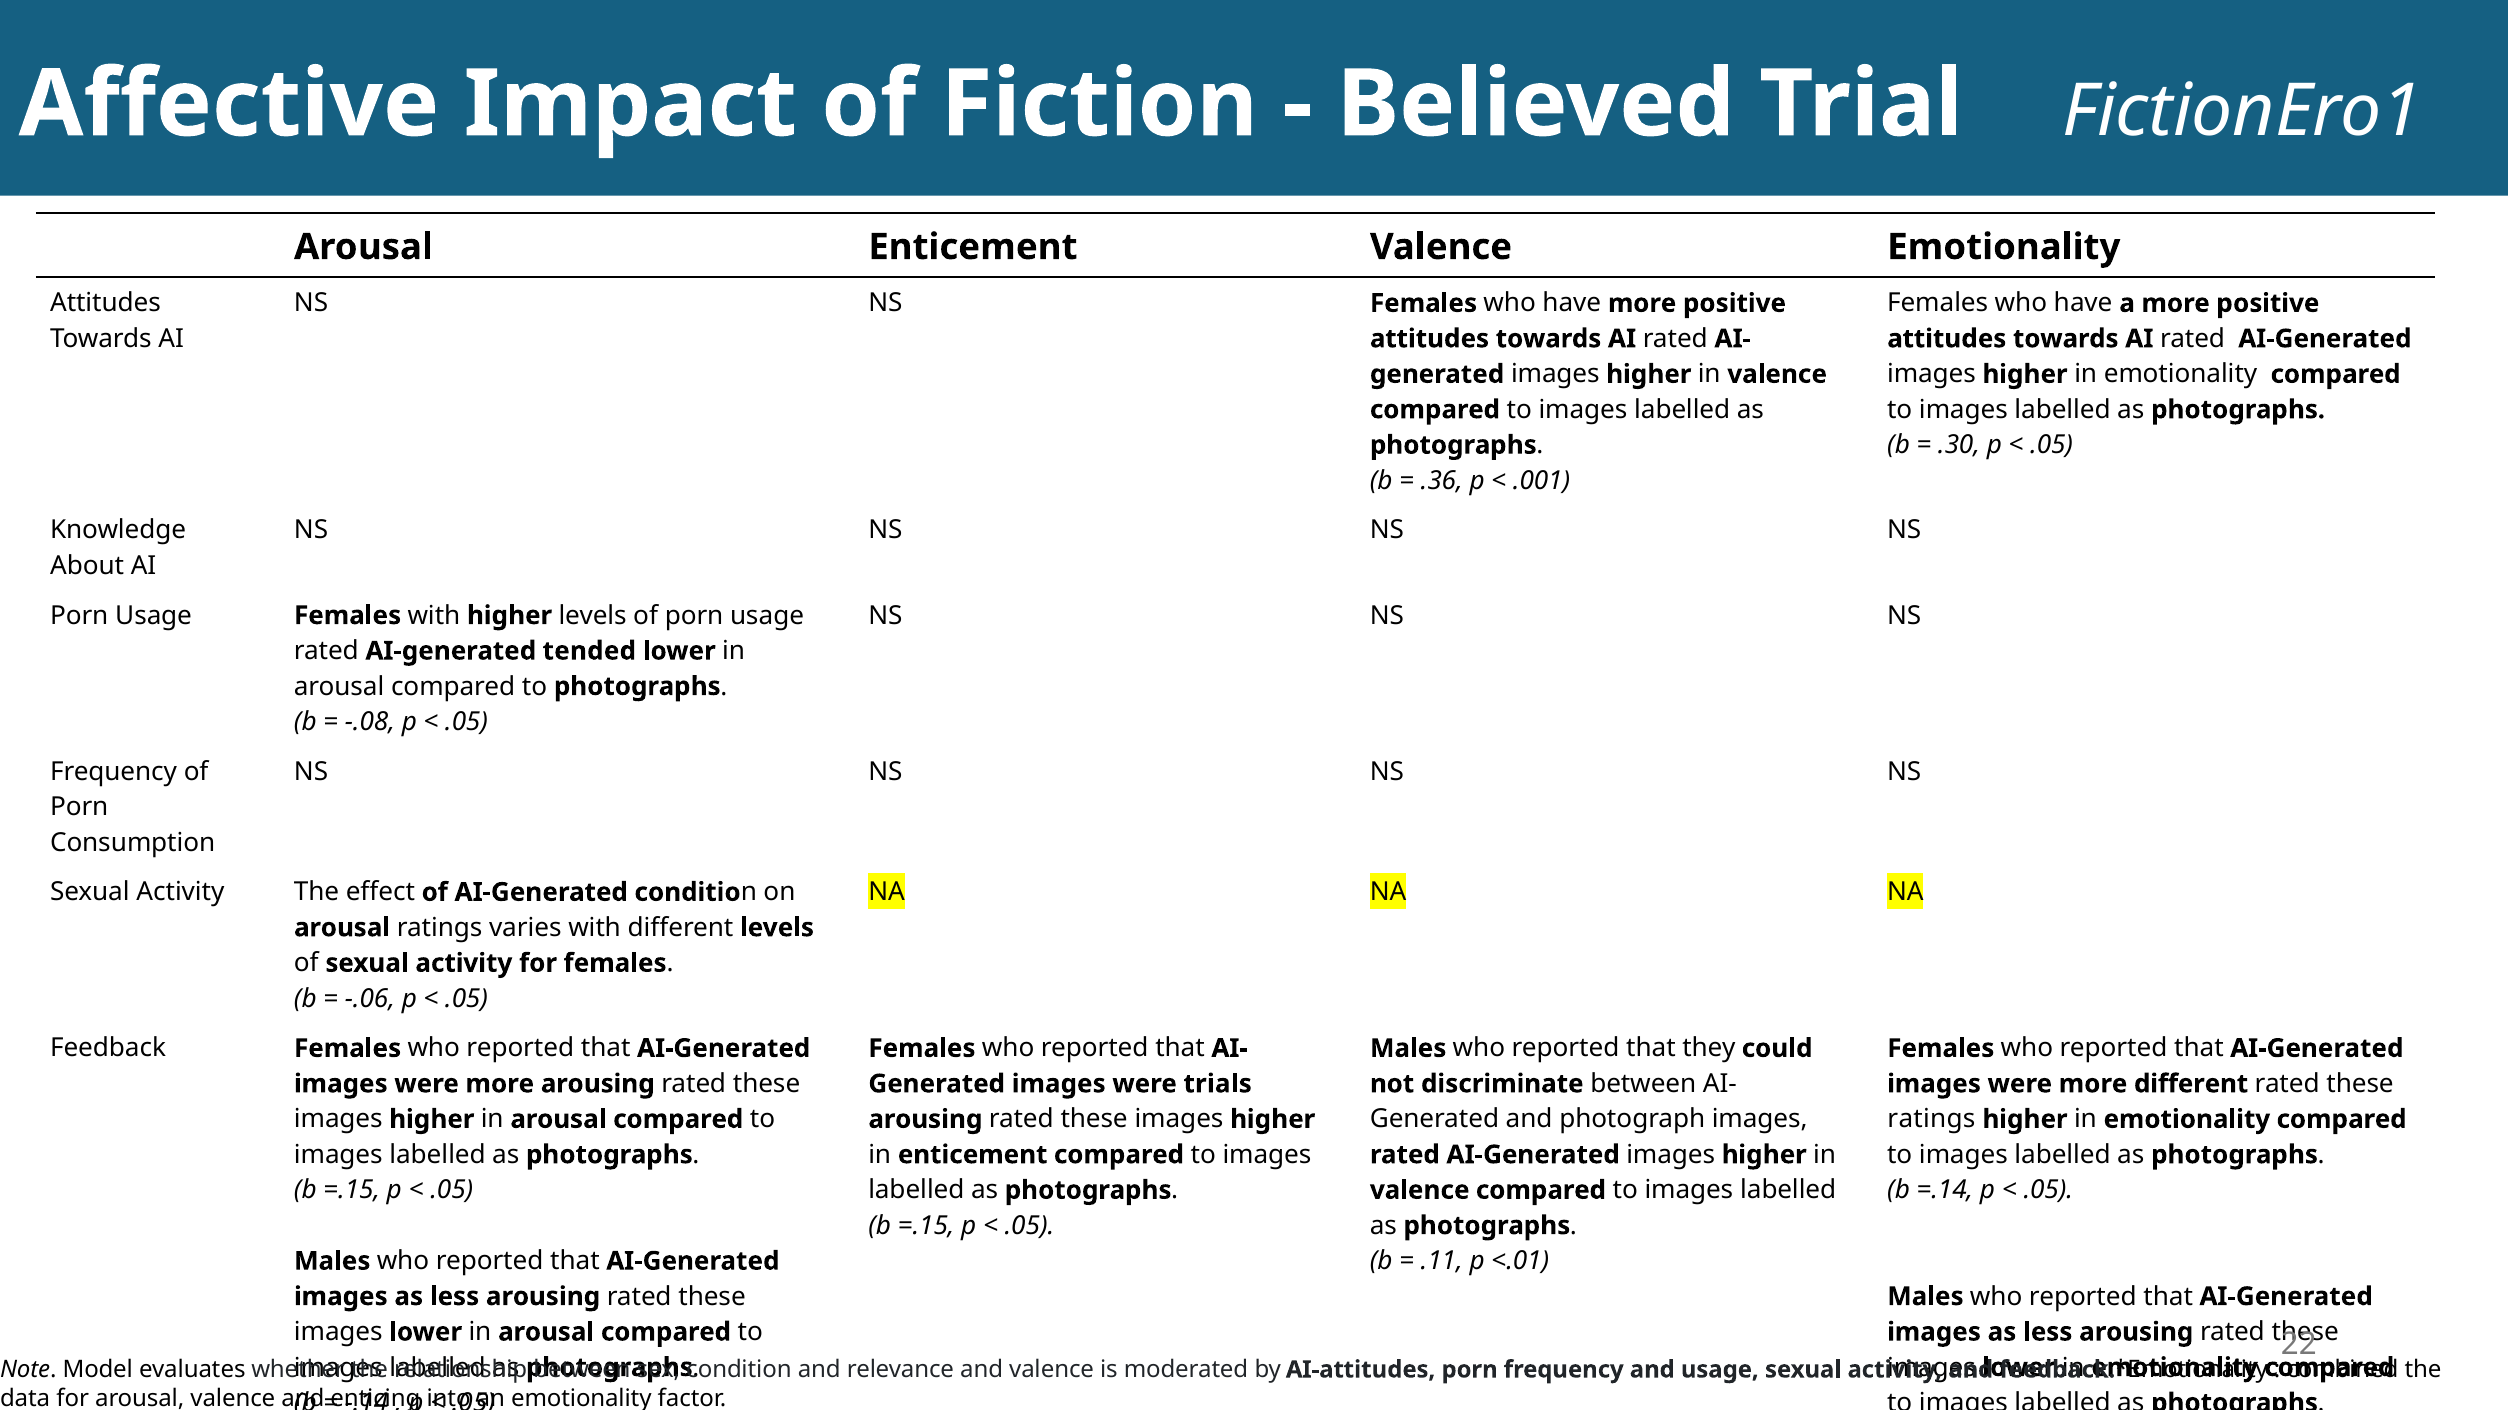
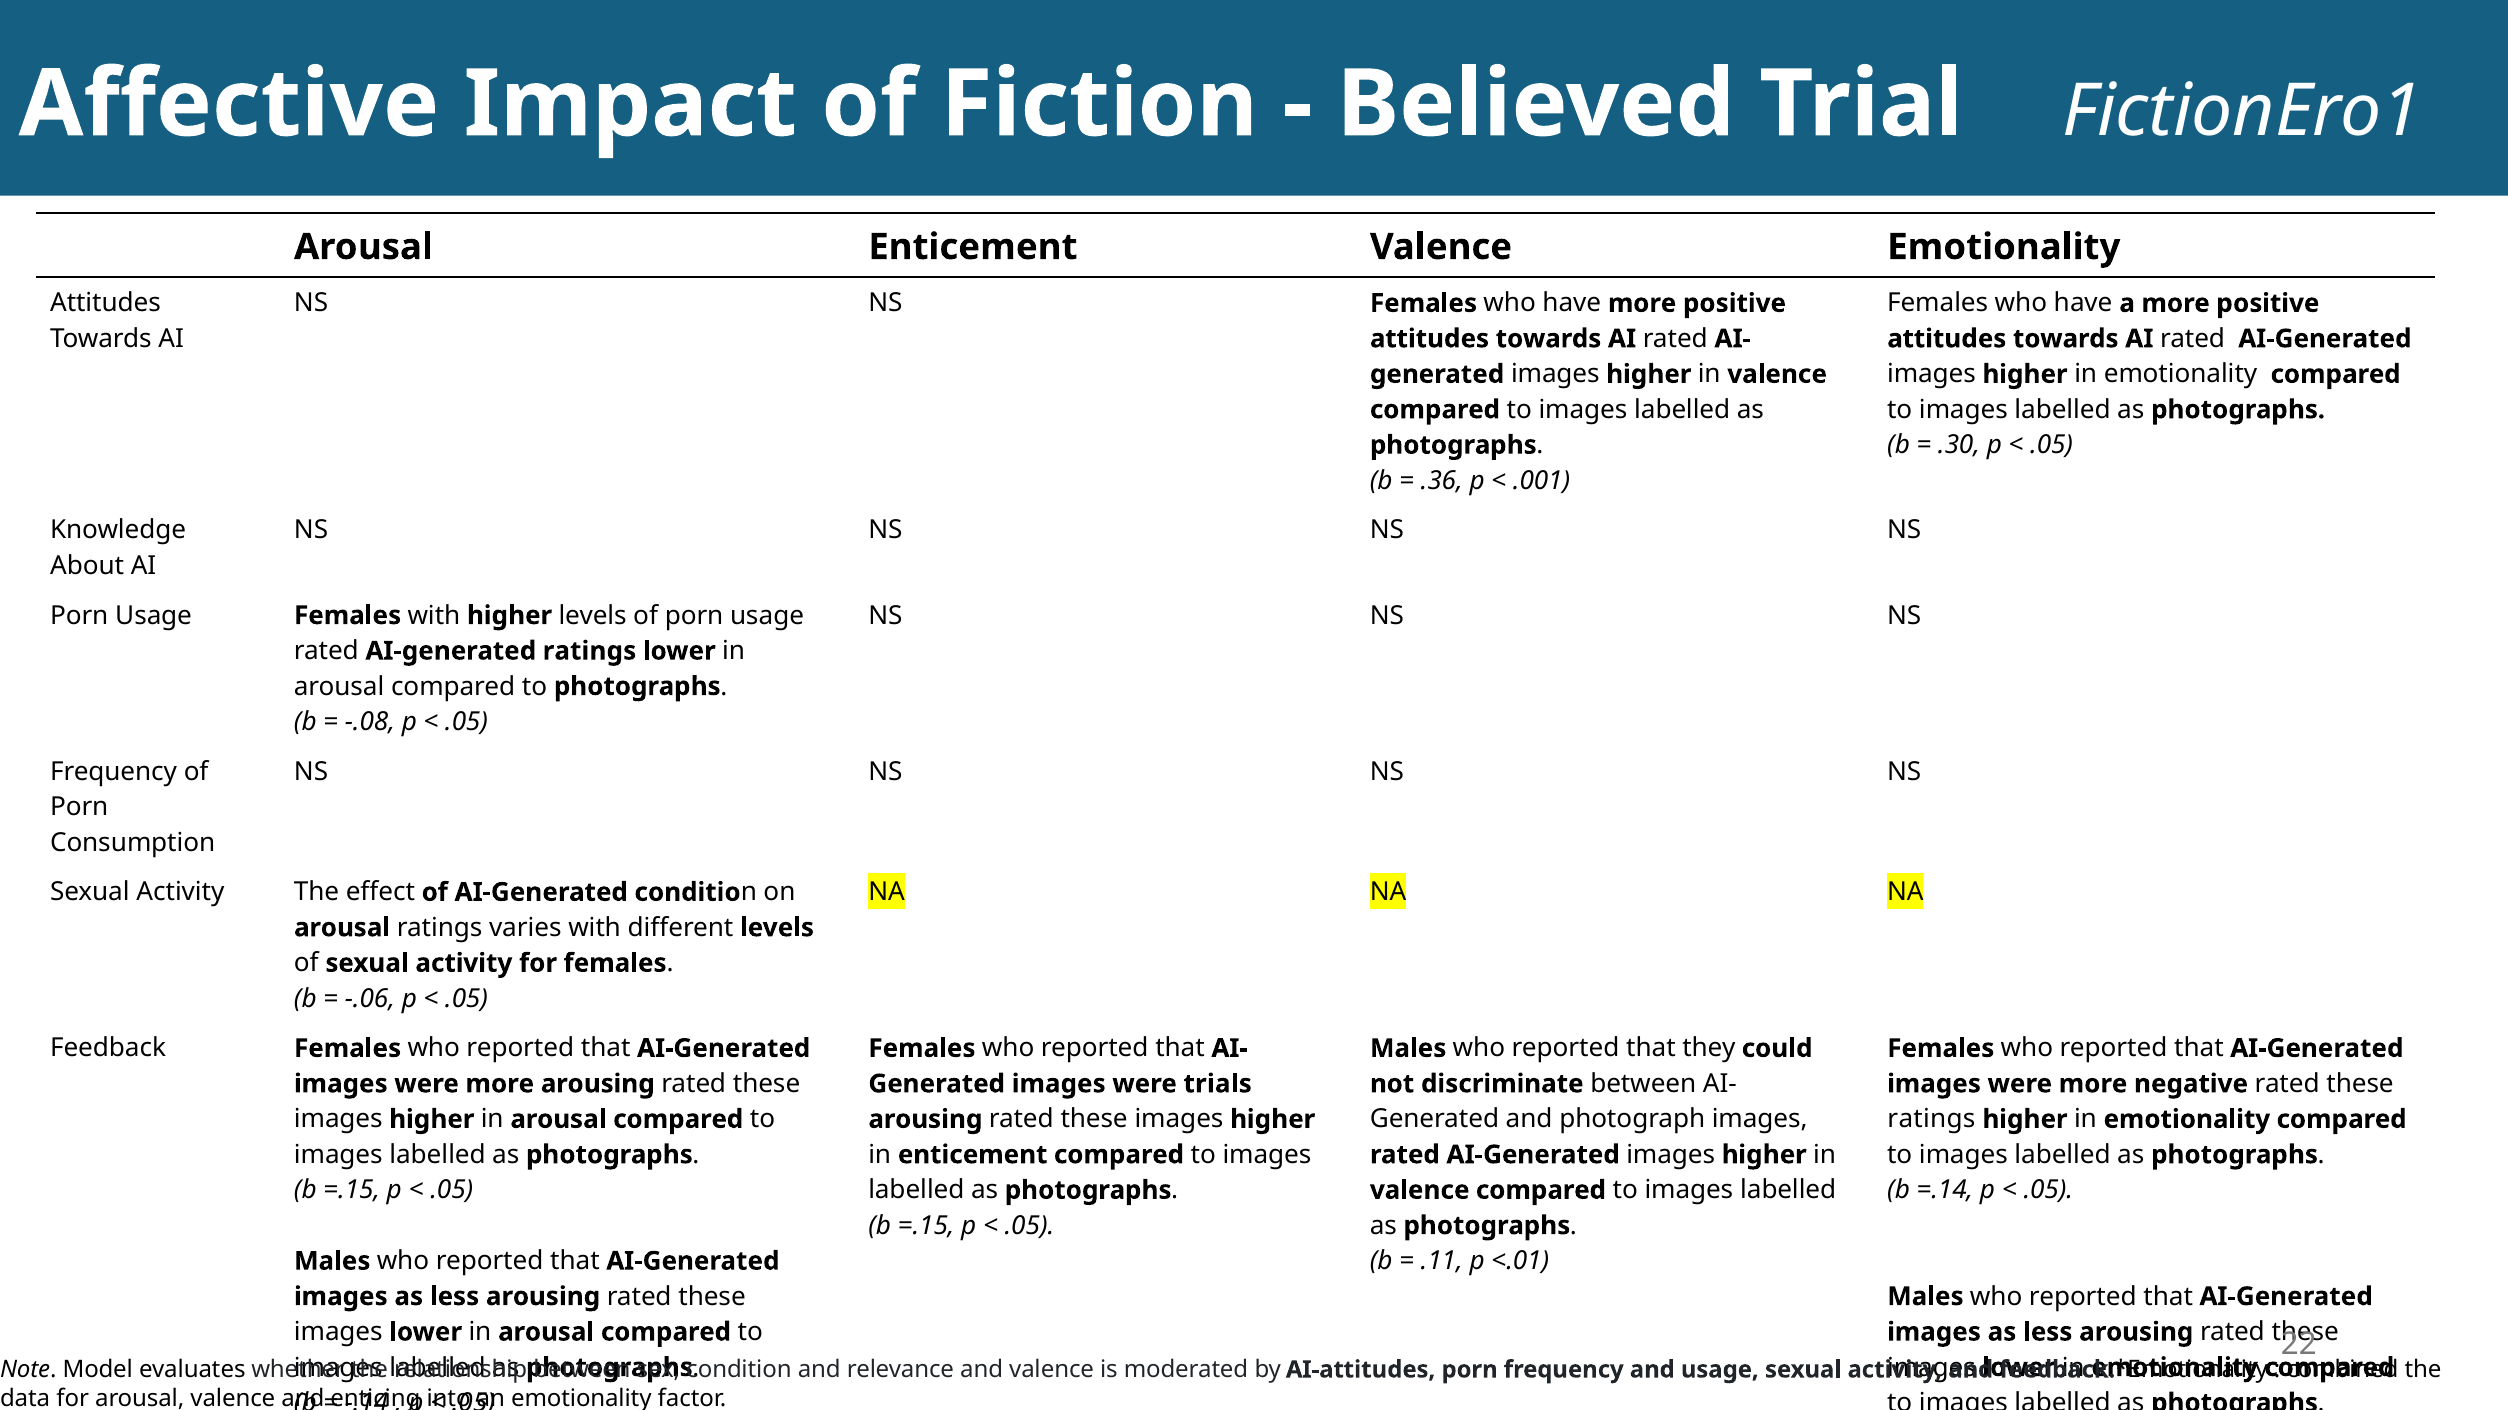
AI-generated tended: tended -> ratings
more different: different -> negative
